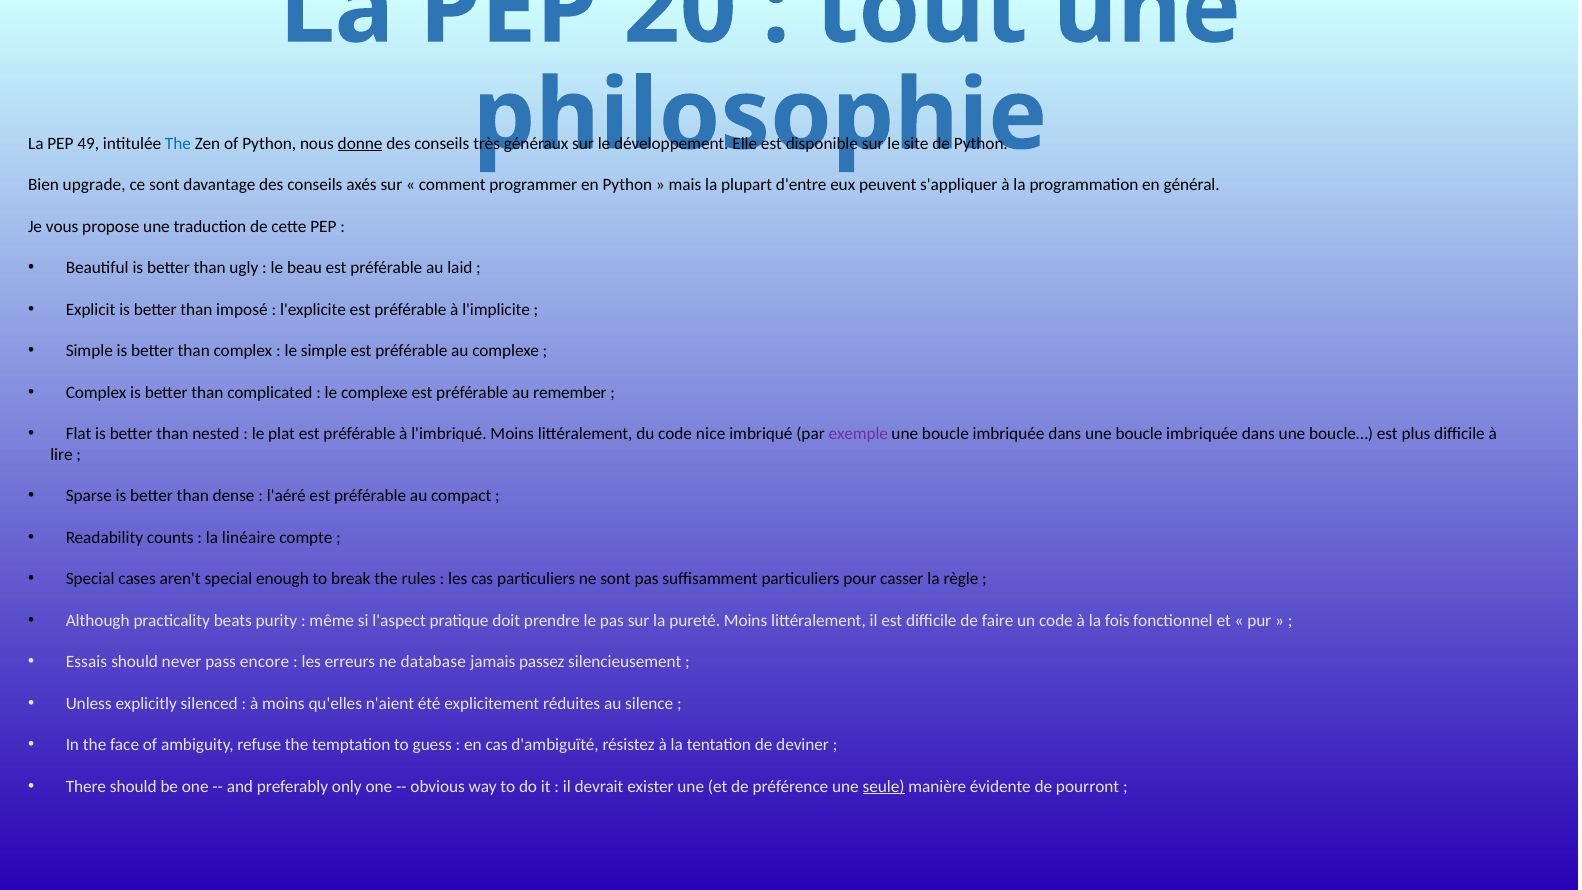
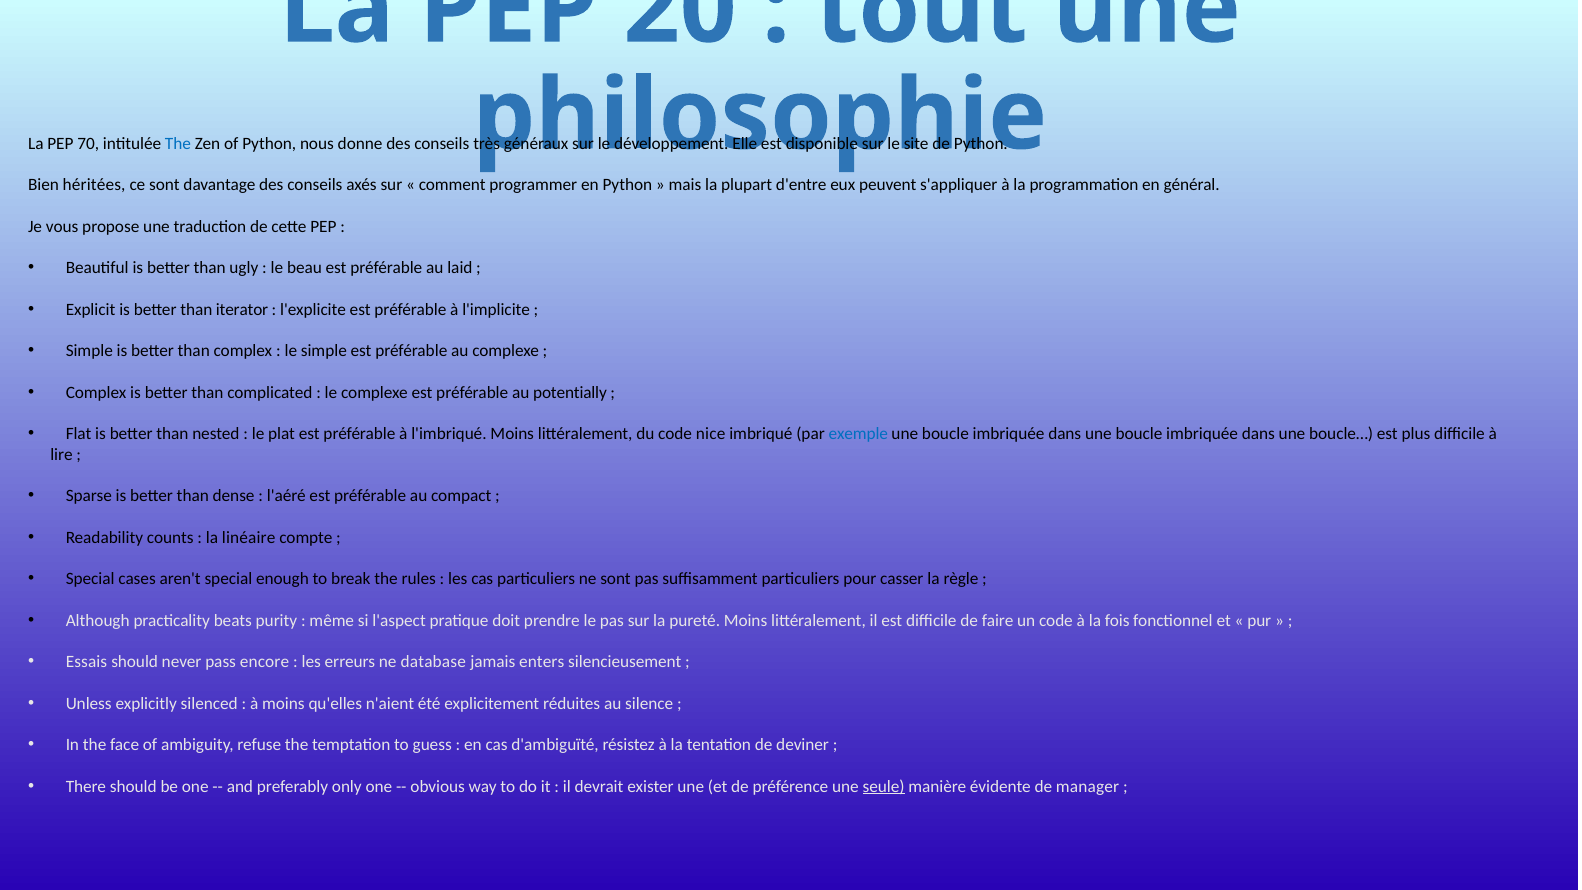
49: 49 -> 70
donne underline: present -> none
upgrade: upgrade -> héritées
imposé: imposé -> iterator
remember: remember -> potentially
exemple colour: purple -> blue
passez: passez -> enters
pourront: pourront -> manager
